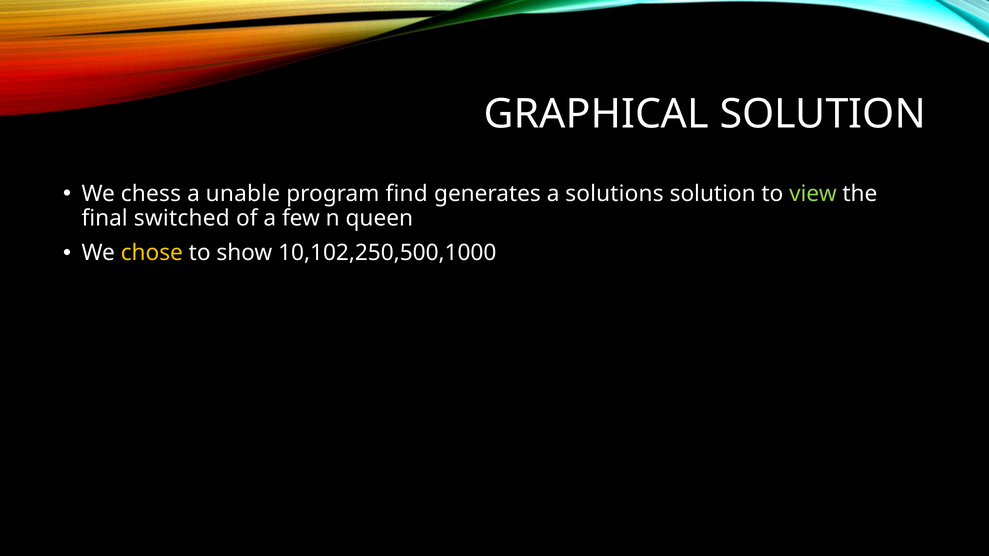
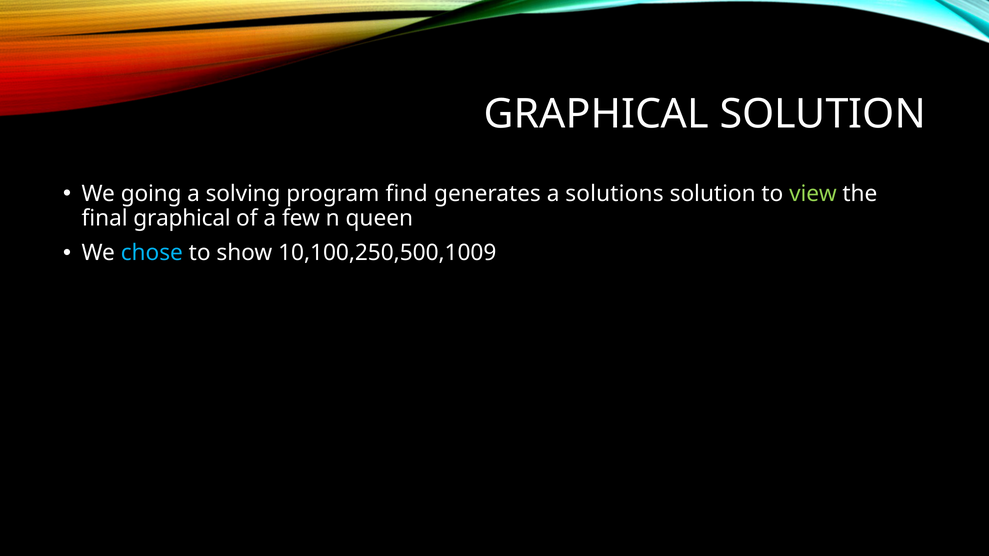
chess: chess -> going
unable: unable -> solving
final switched: switched -> graphical
chose colour: yellow -> light blue
10,102,250,500,1000: 10,102,250,500,1000 -> 10,100,250,500,1009
